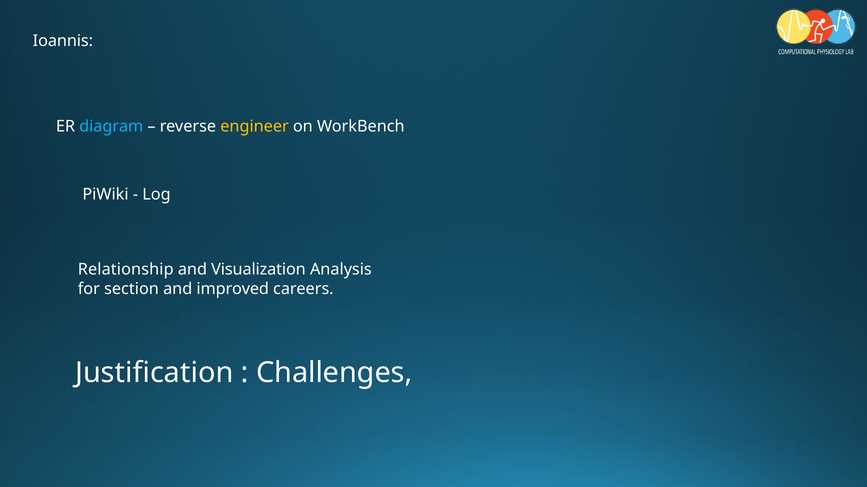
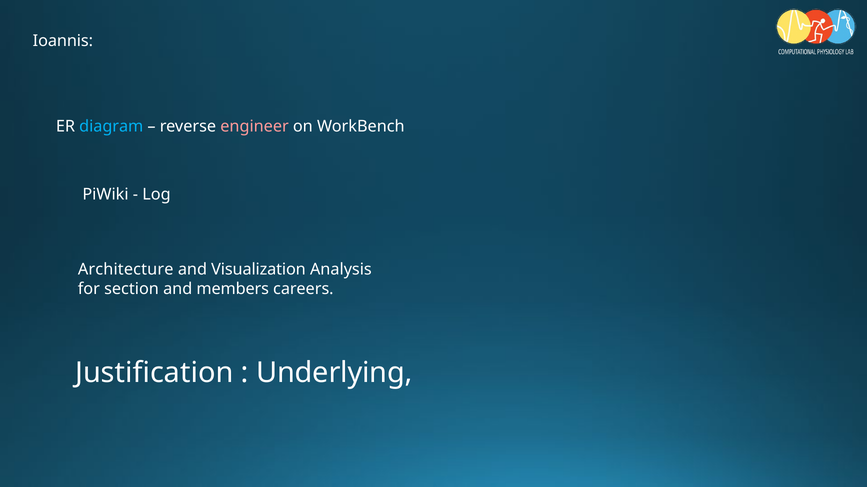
engineer colour: yellow -> pink
Relationship: Relationship -> Architecture
improved: improved -> members
Challenges: Challenges -> Underlying
